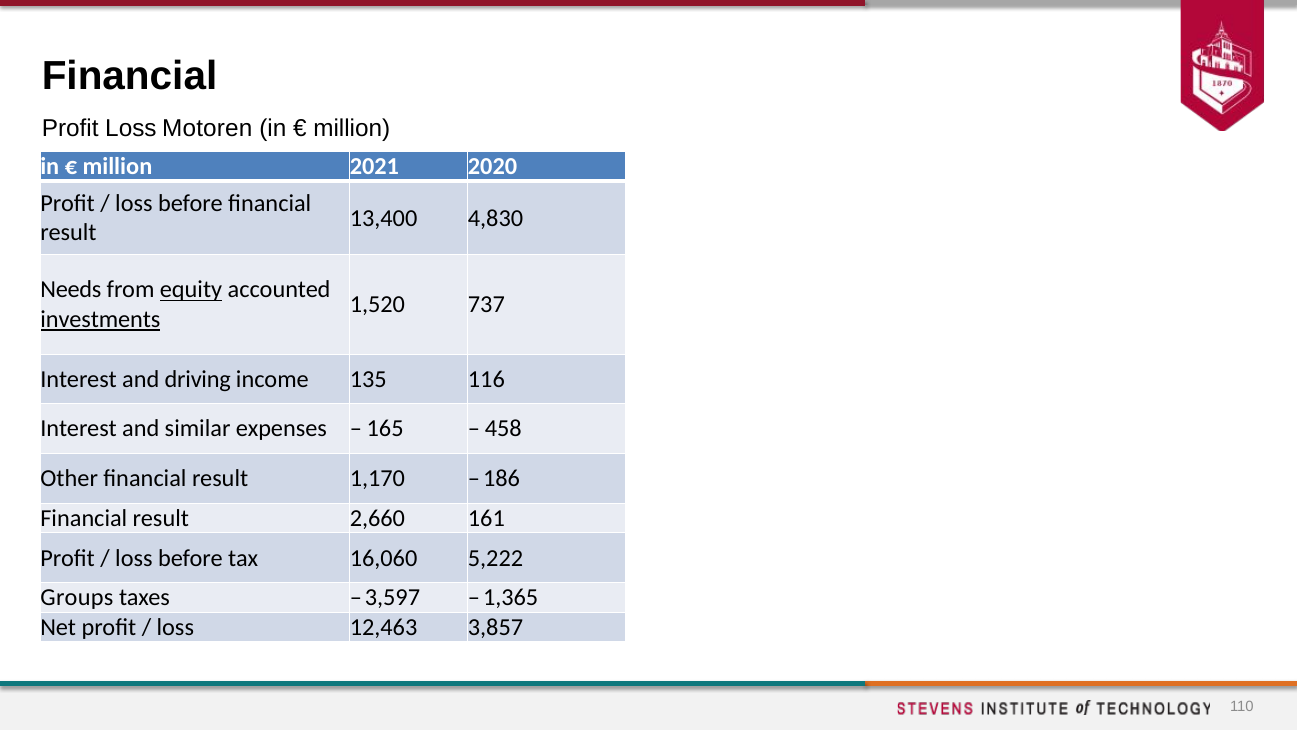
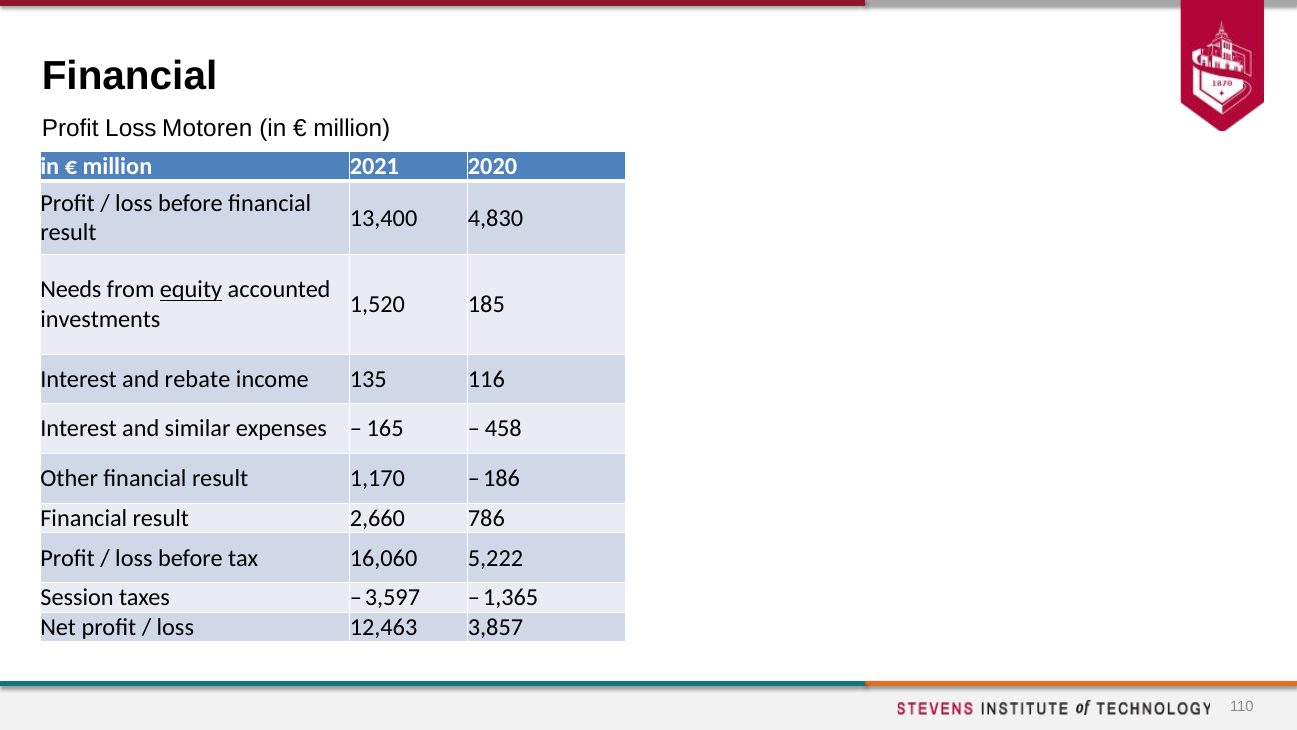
737: 737 -> 185
investments underline: present -> none
driving: driving -> rebate
161: 161 -> 786
Groups: Groups -> Session
